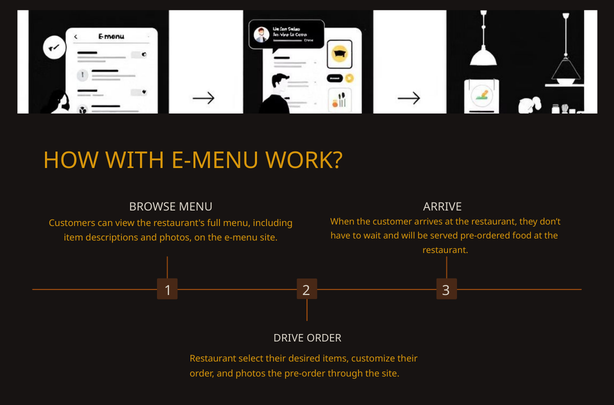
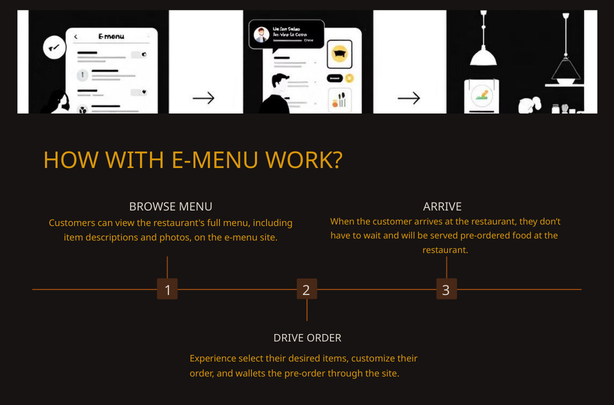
Restaurant at (213, 359): Restaurant -> Experience
order and photos: photos -> wallets
